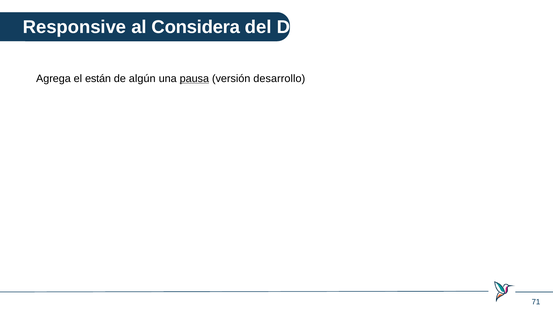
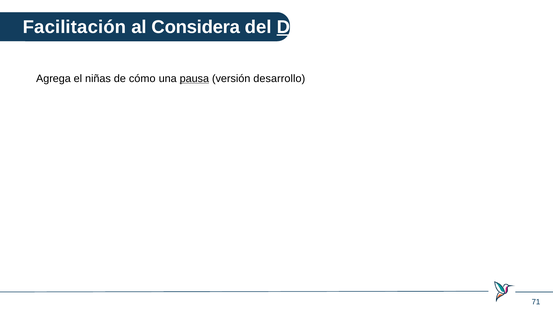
Responsive: Responsive -> Facilitación
Día underline: none -> present
están: están -> niñas
algún: algún -> cómo
